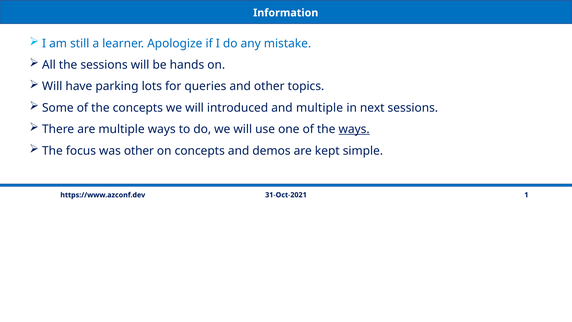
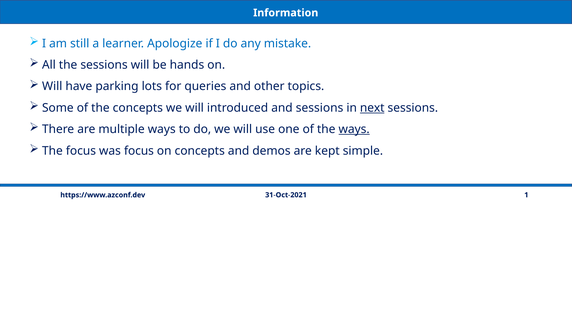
and multiple: multiple -> sessions
next underline: none -> present
was other: other -> focus
